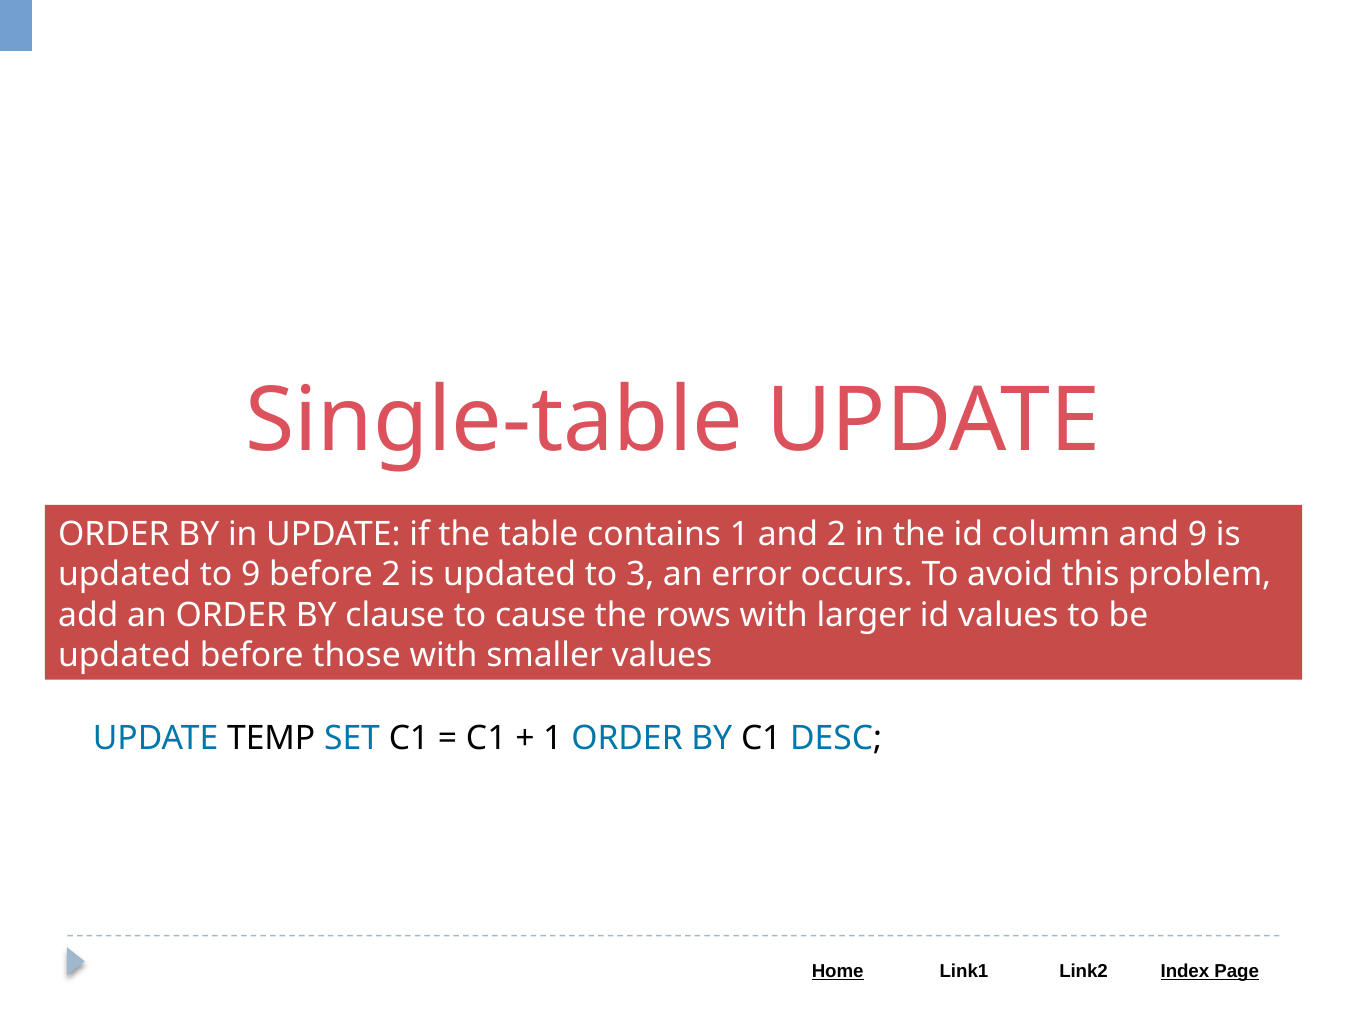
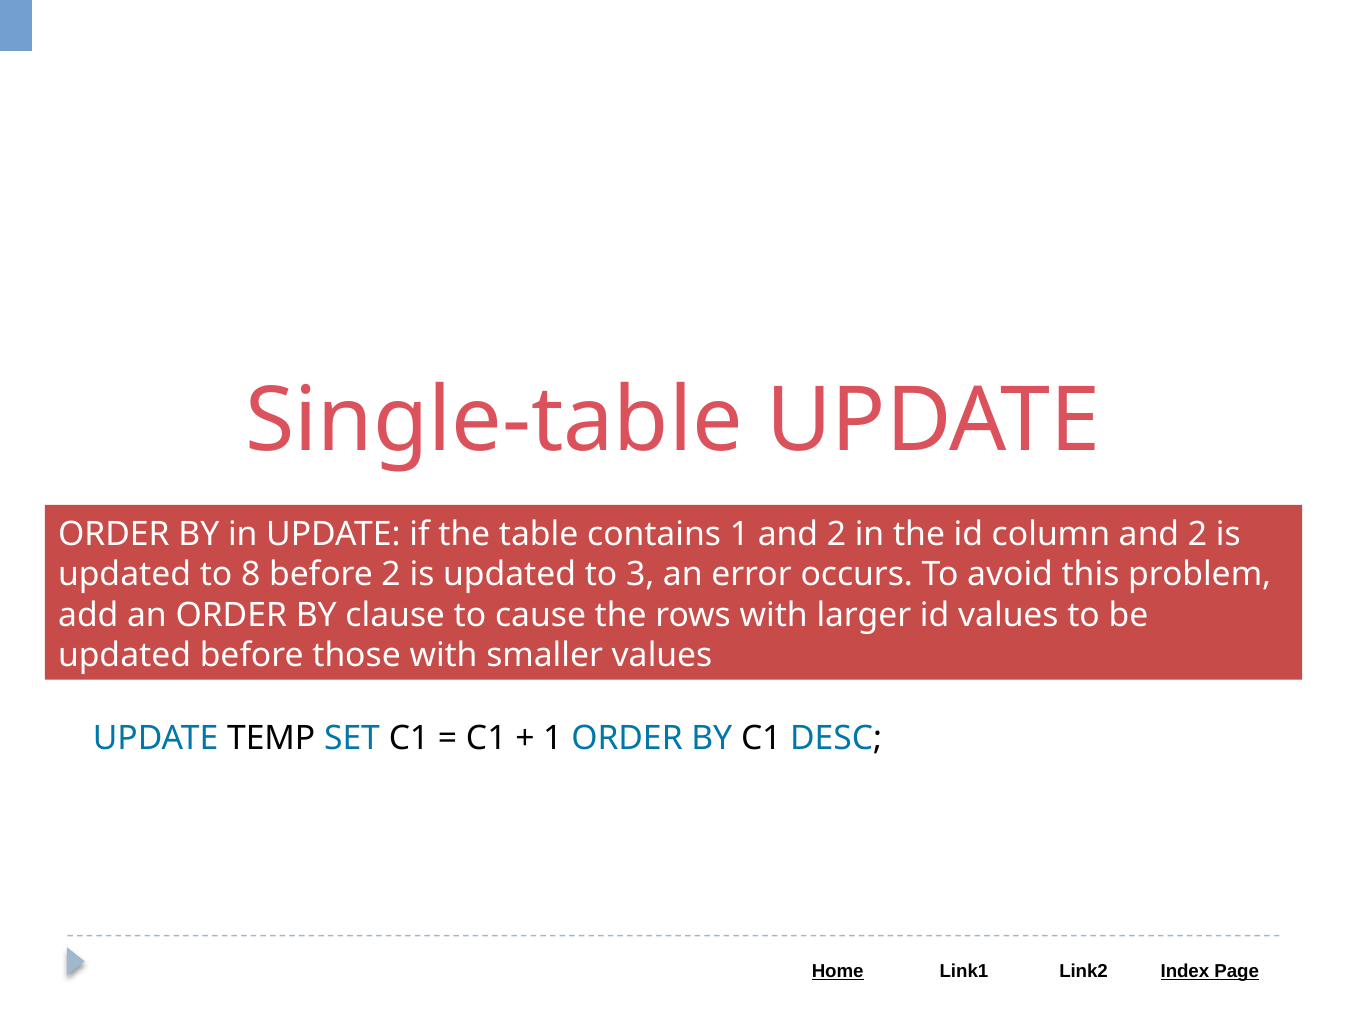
column and 9: 9 -> 2
to 9: 9 -> 8
